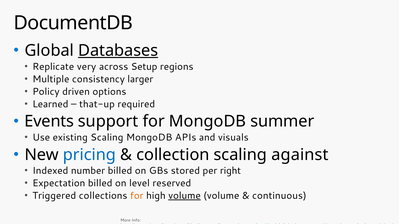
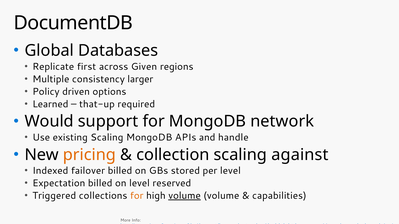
Databases underline: present -> none
very: very -> first
Setup: Setup -> Given
Events: Events -> Would
summer: summer -> network
visuals: visuals -> handle
pricing colour: blue -> orange
number: number -> failover
per right: right -> level
continuous: continuous -> capabilities
